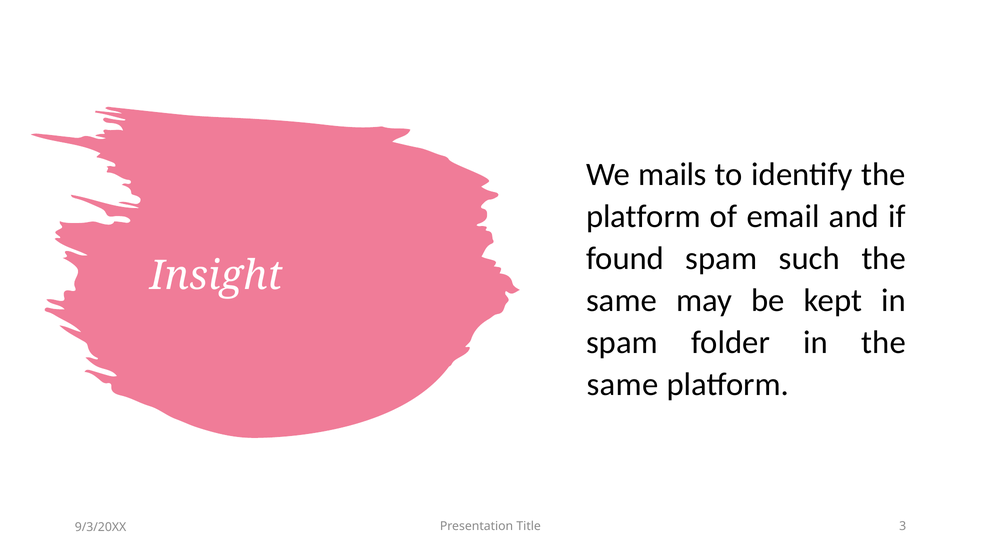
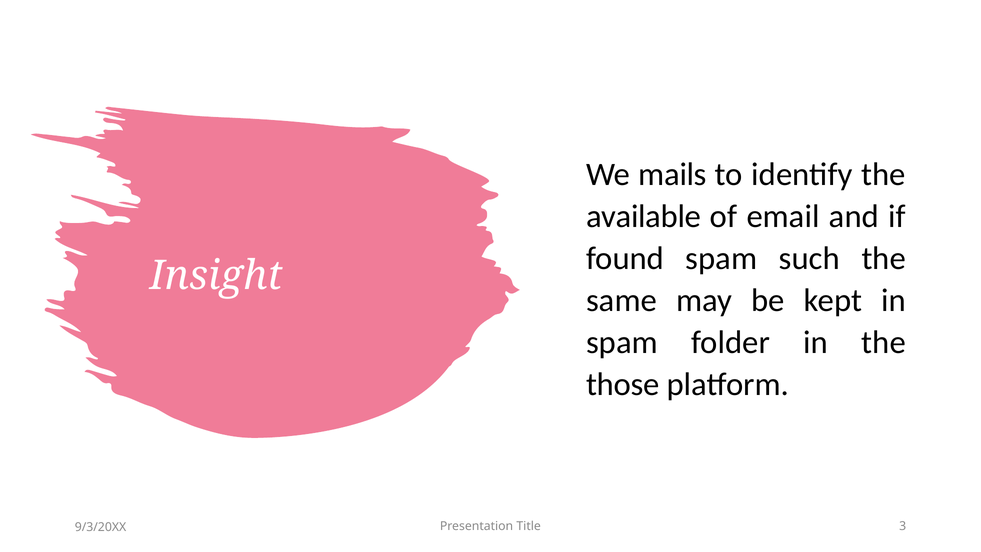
platform at (643, 217): platform -> available
same at (622, 385): same -> those
